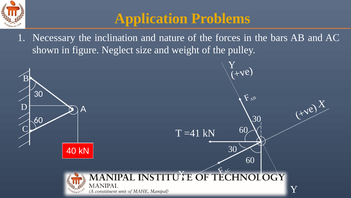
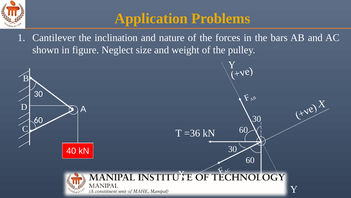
Necessary: Necessary -> Cantilever
=41: =41 -> =36
